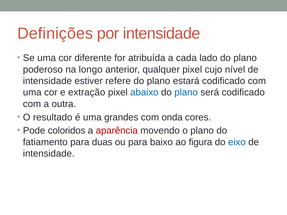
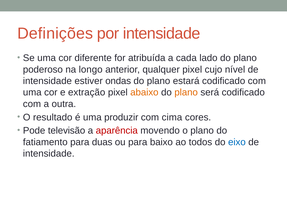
refere: refere -> ondas
abaixo colour: blue -> orange
plano at (186, 93) colour: blue -> orange
grandes: grandes -> produzir
onda: onda -> cima
coloridos: coloridos -> televisão
figura: figura -> todos
